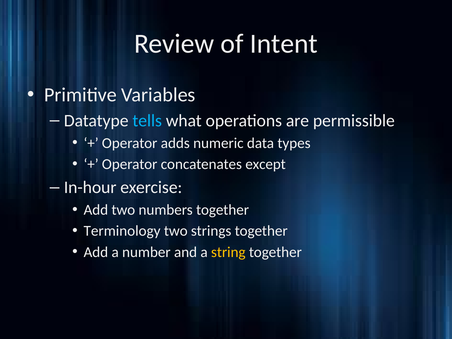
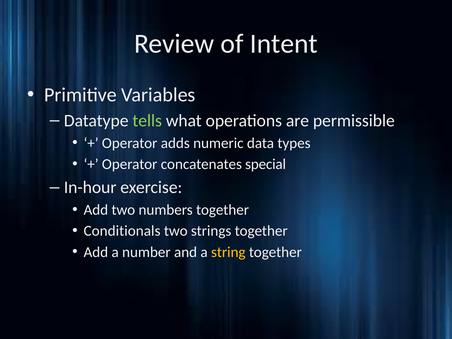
tells colour: light blue -> light green
except: except -> special
Terminology: Terminology -> Conditionals
